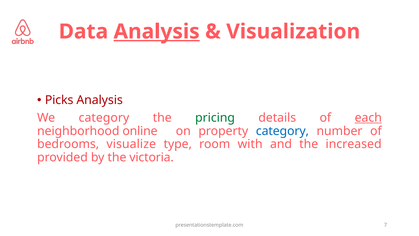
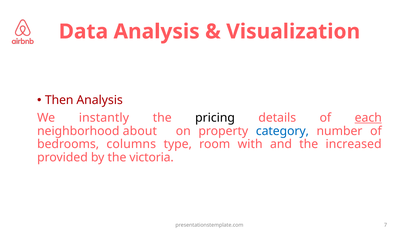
Analysis at (157, 32) underline: present -> none
Picks: Picks -> Then
We category: category -> instantly
pricing colour: green -> black
online: online -> about
visualize: visualize -> columns
